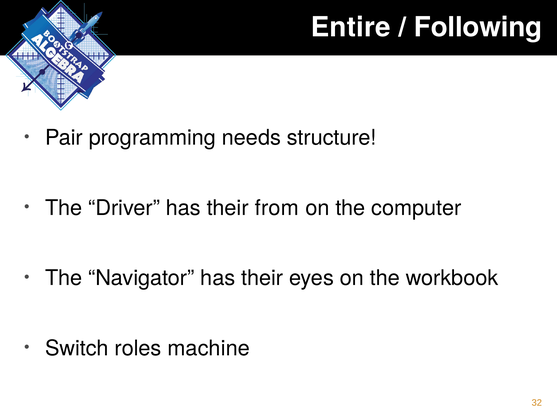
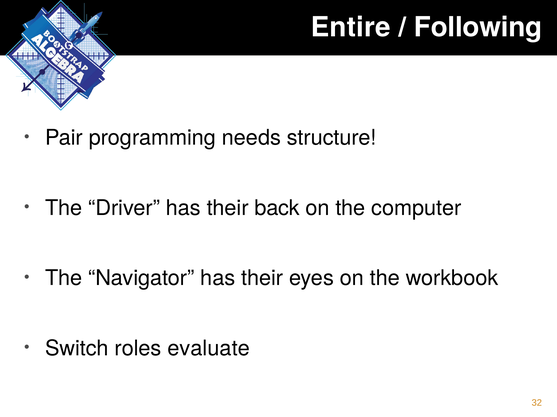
from: from -> back
machine: machine -> evaluate
